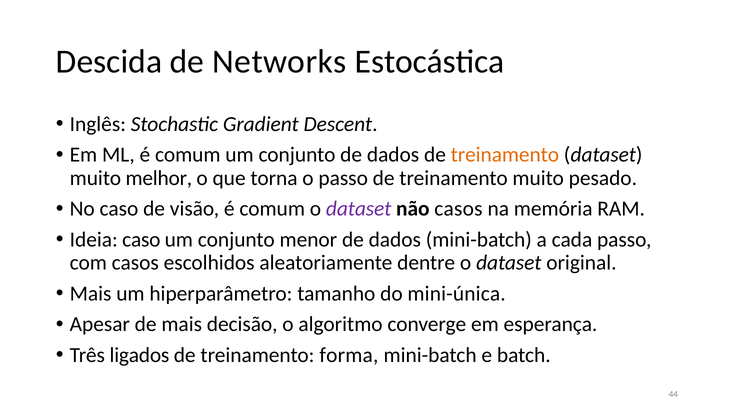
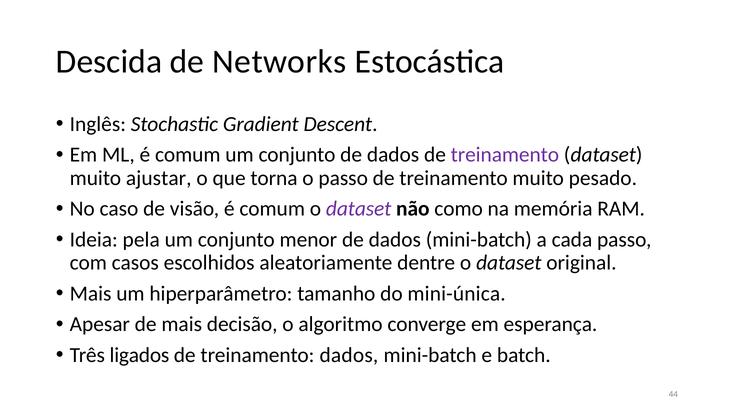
treinamento at (505, 155) colour: orange -> purple
melhor: melhor -> ajustar
não casos: casos -> como
Ideia caso: caso -> pela
treinamento forma: forma -> dados
